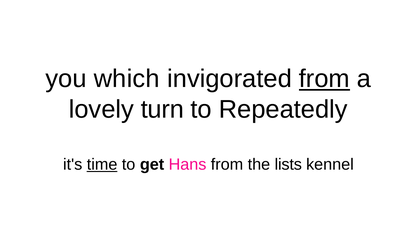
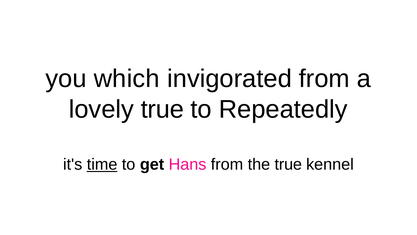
from at (324, 79) underline: present -> none
lovely turn: turn -> true
the lists: lists -> true
